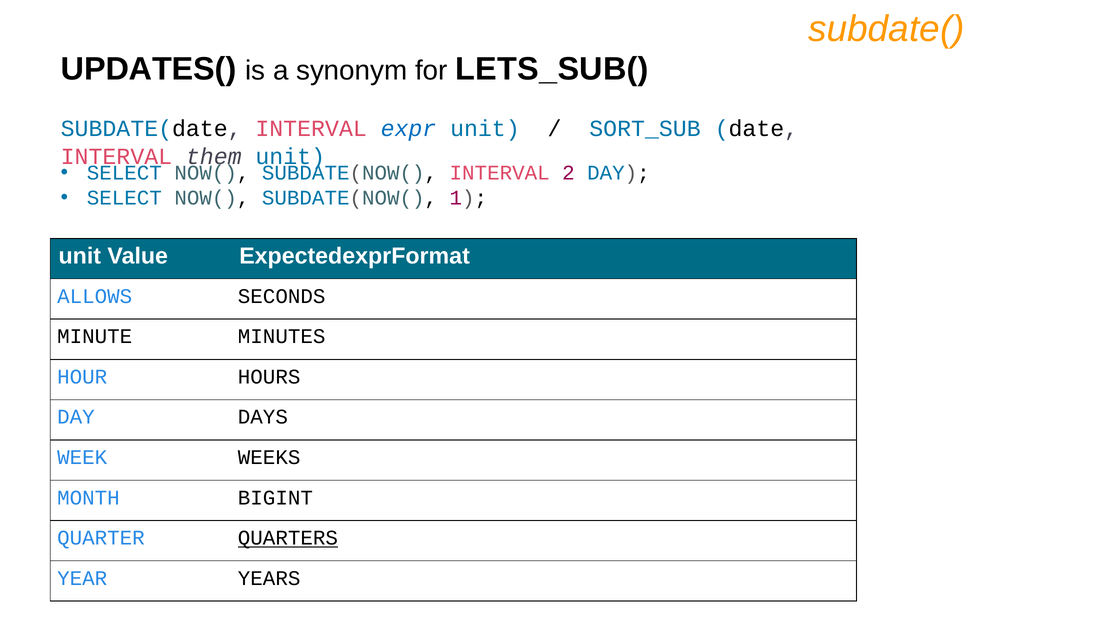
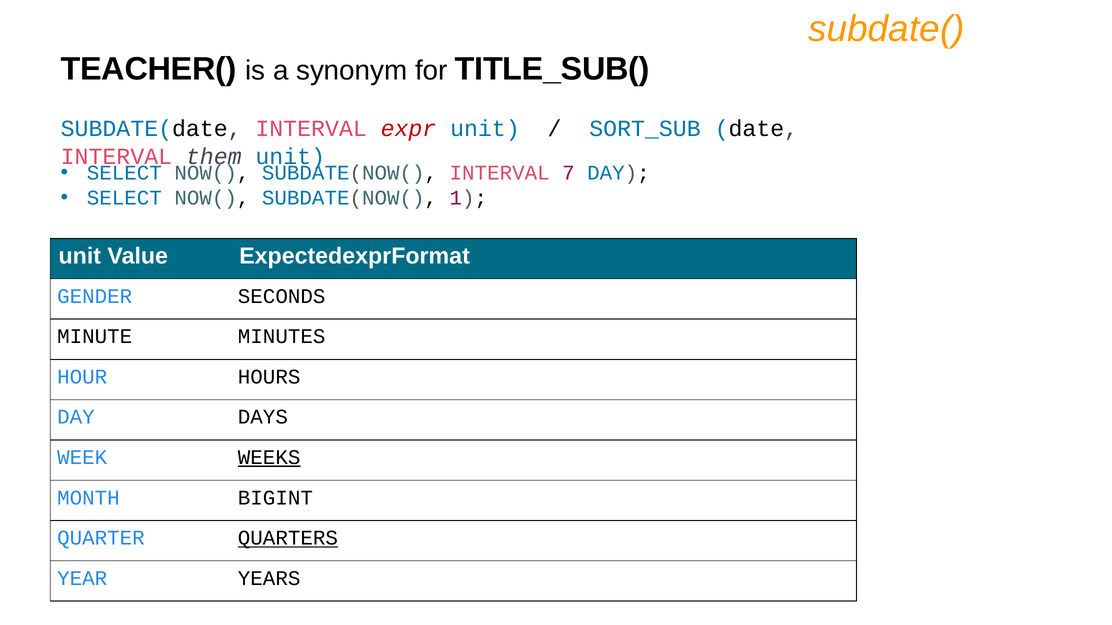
UPDATES(: UPDATES( -> TEACHER(
LETS_SUB(: LETS_SUB( -> TITLE_SUB(
expr colour: blue -> red
2: 2 -> 7
ALLOWS: ALLOWS -> GENDER
WEEKS underline: none -> present
